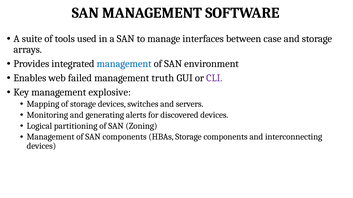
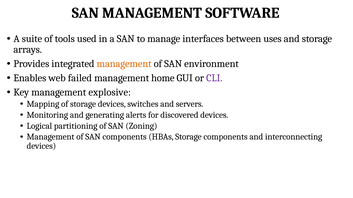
case: case -> uses
management at (124, 64) colour: blue -> orange
truth: truth -> home
